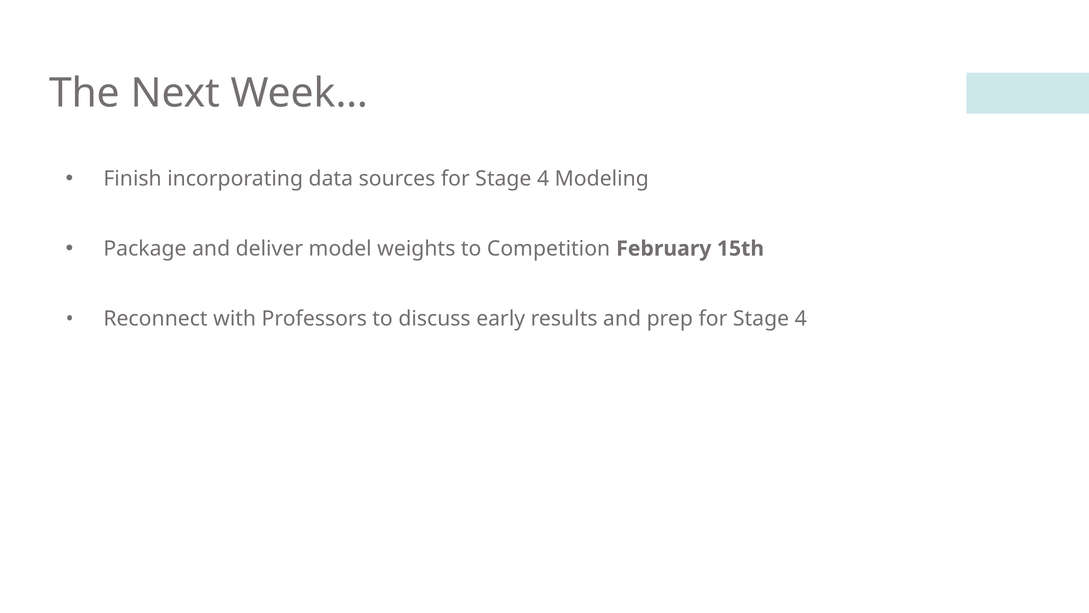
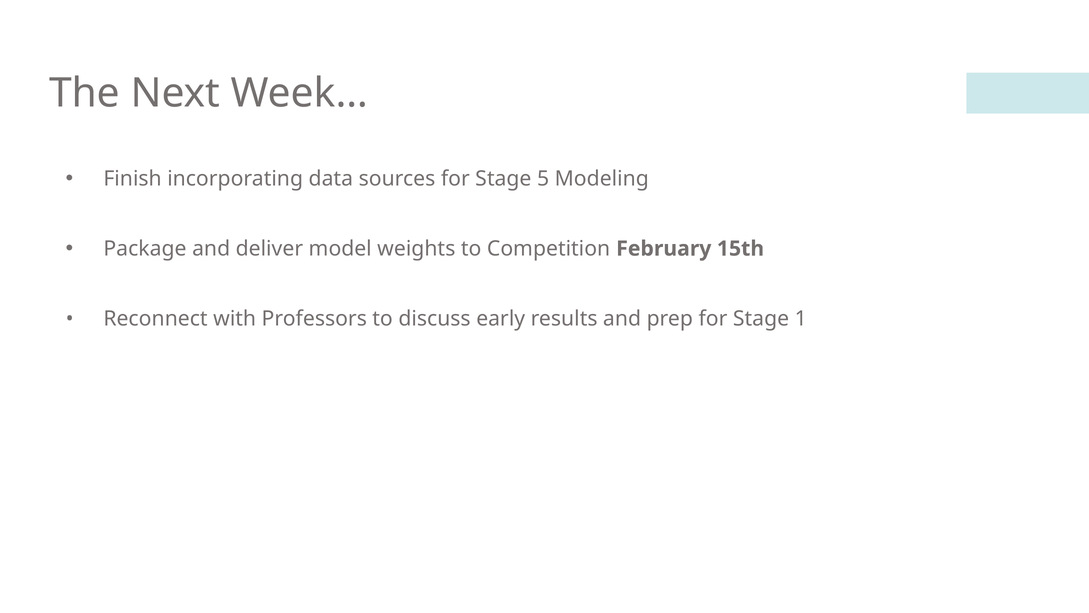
sources for Stage 4: 4 -> 5
prep for Stage 4: 4 -> 1
